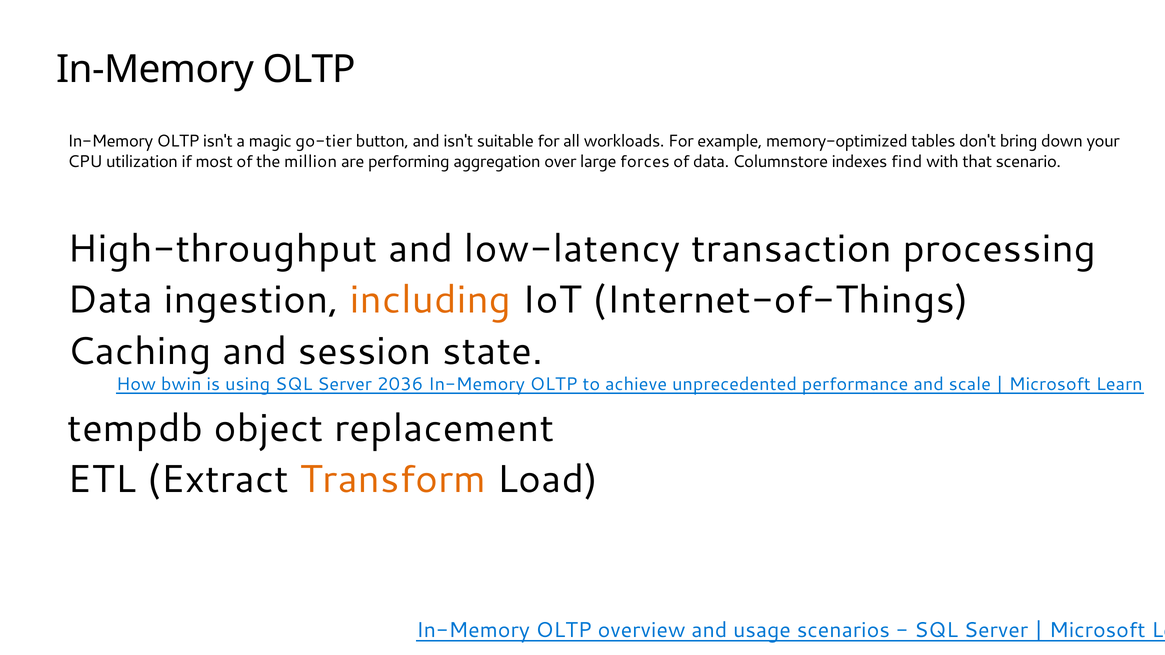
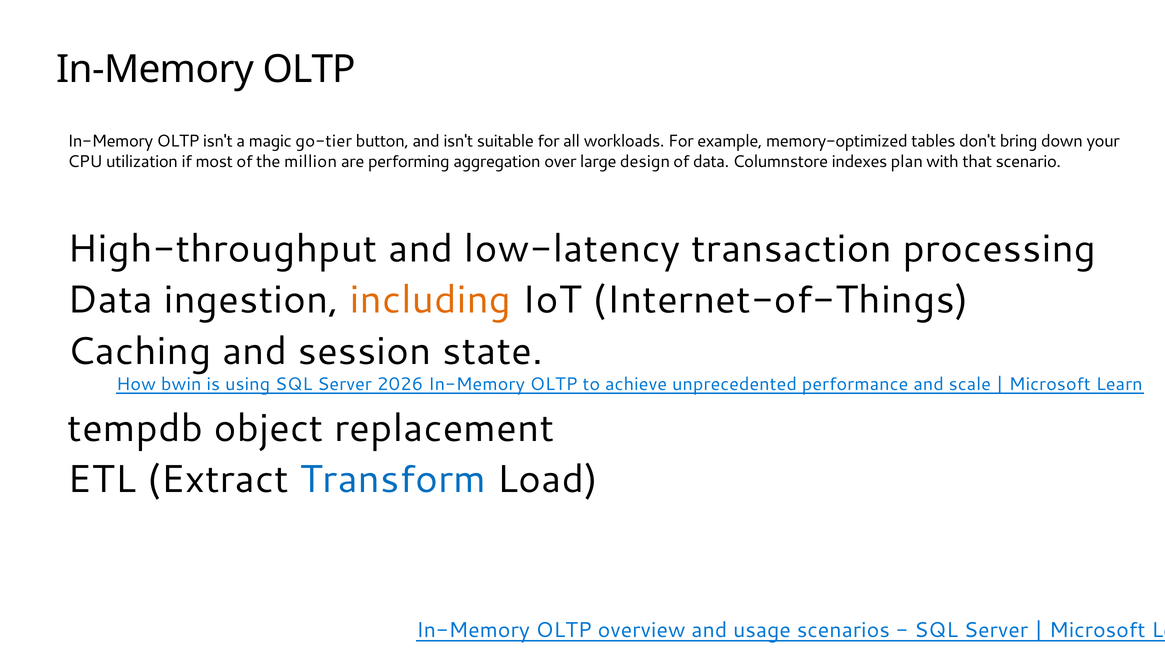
forces: forces -> design
find: find -> plan
2036: 2036 -> 2026
Transform colour: orange -> blue
